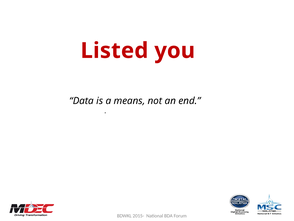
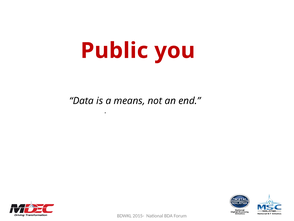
Listed: Listed -> Public
